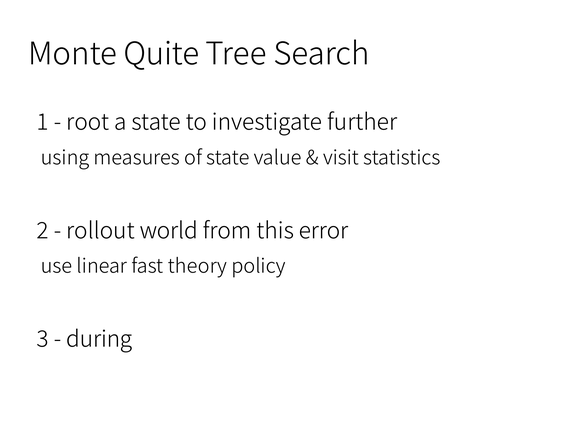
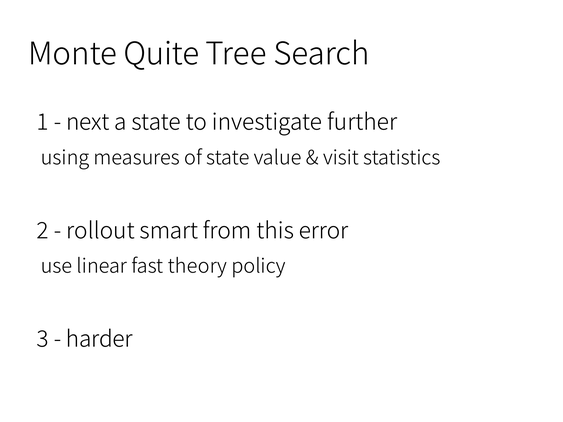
root: root -> next
world: world -> smart
during: during -> harder
